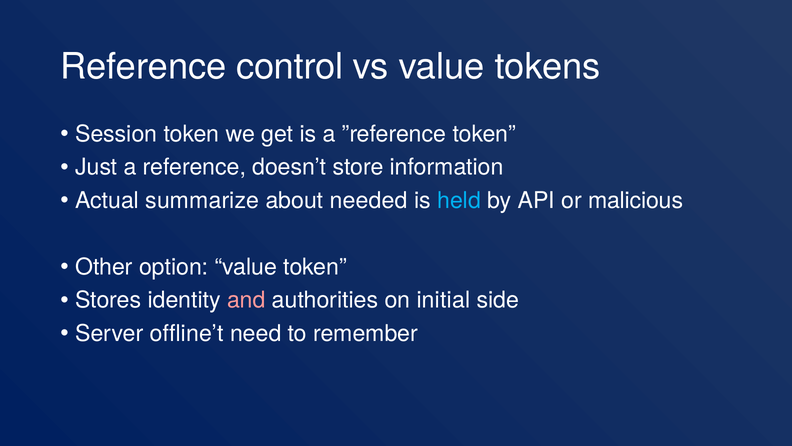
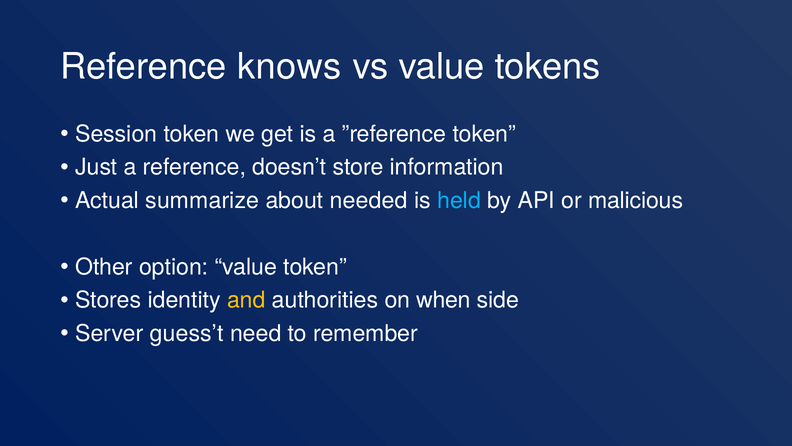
control: control -> knows
and colour: pink -> yellow
initial: initial -> when
offline’t: offline’t -> guess’t
